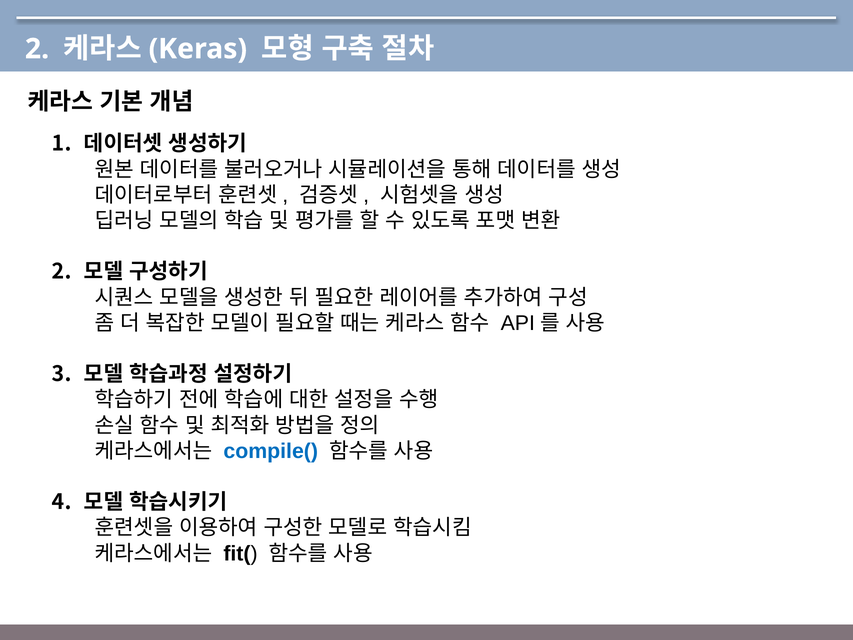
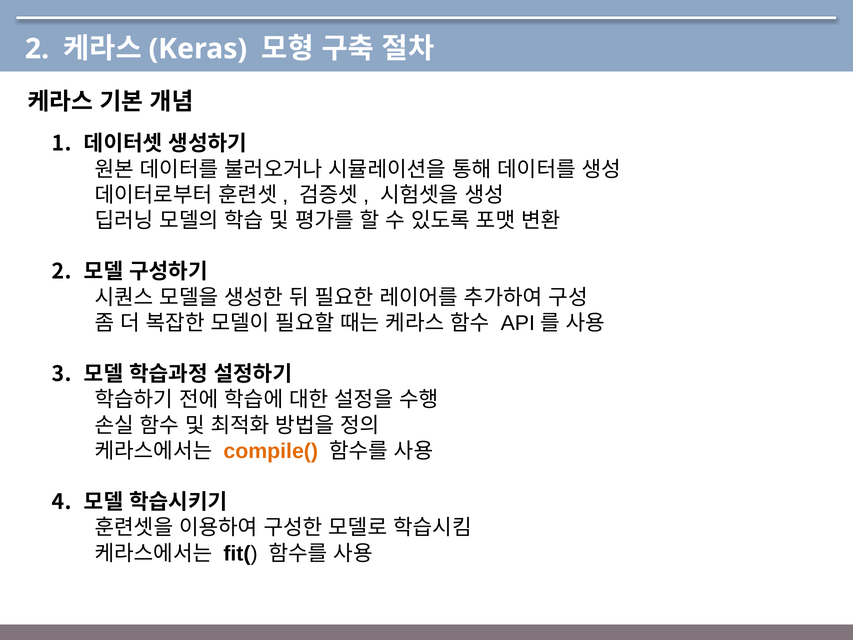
compile( colour: blue -> orange
